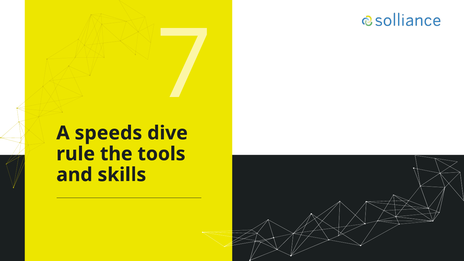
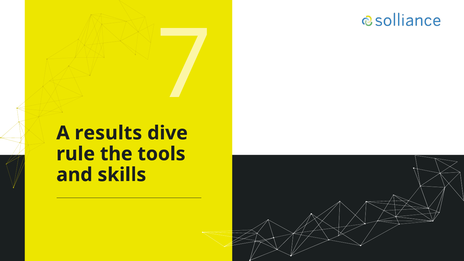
speeds: speeds -> results
